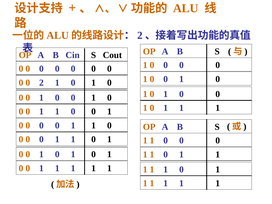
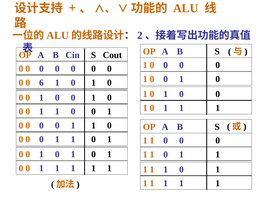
0 2: 2 -> 6
